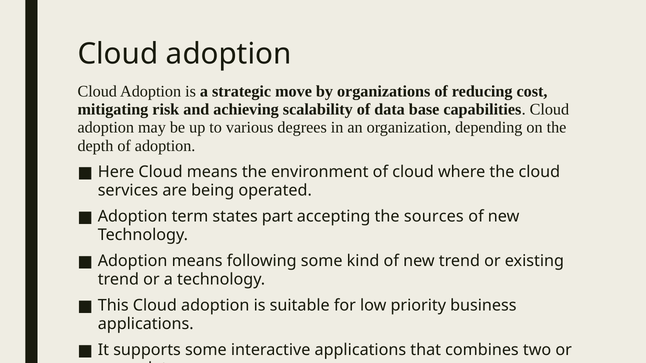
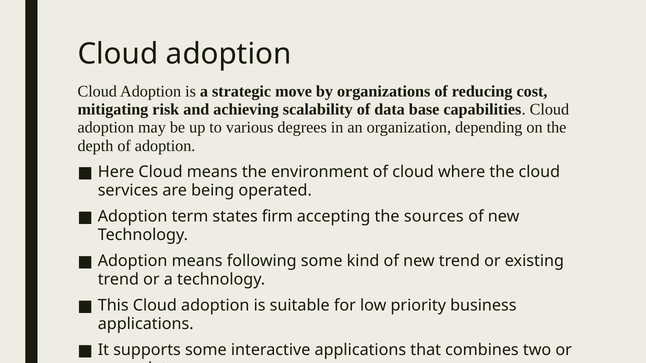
part: part -> firm
